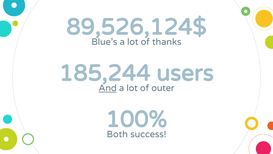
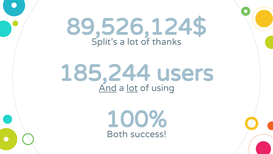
Blue’s: Blue’s -> Split’s
lot at (132, 88) underline: none -> present
outer: outer -> using
